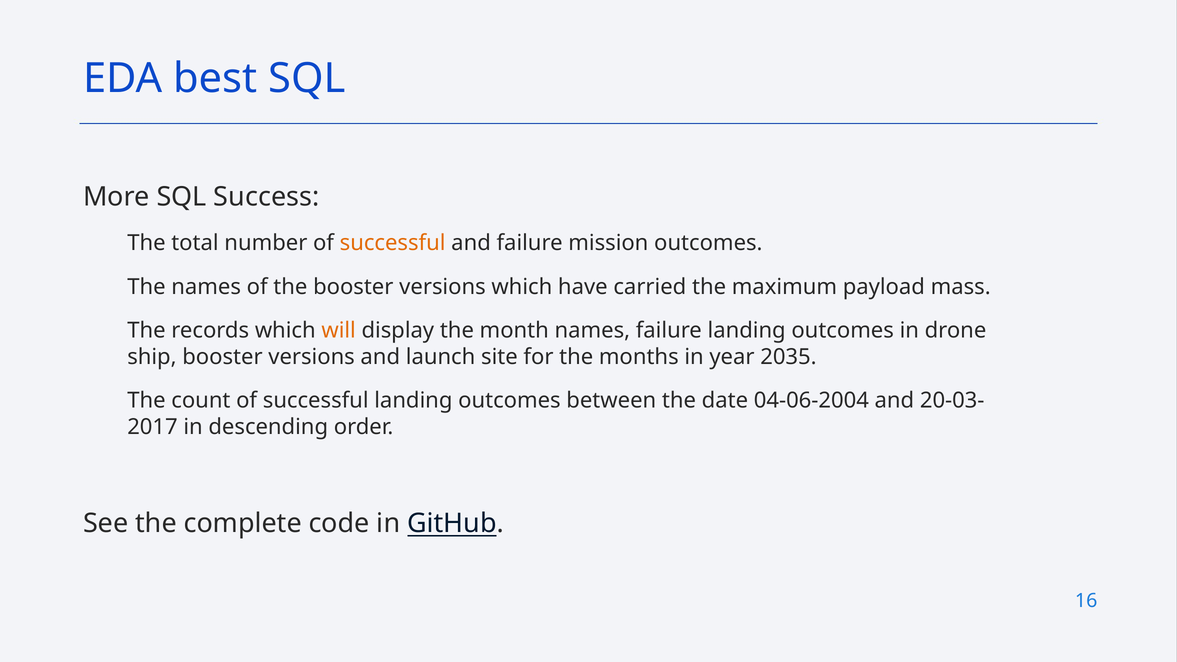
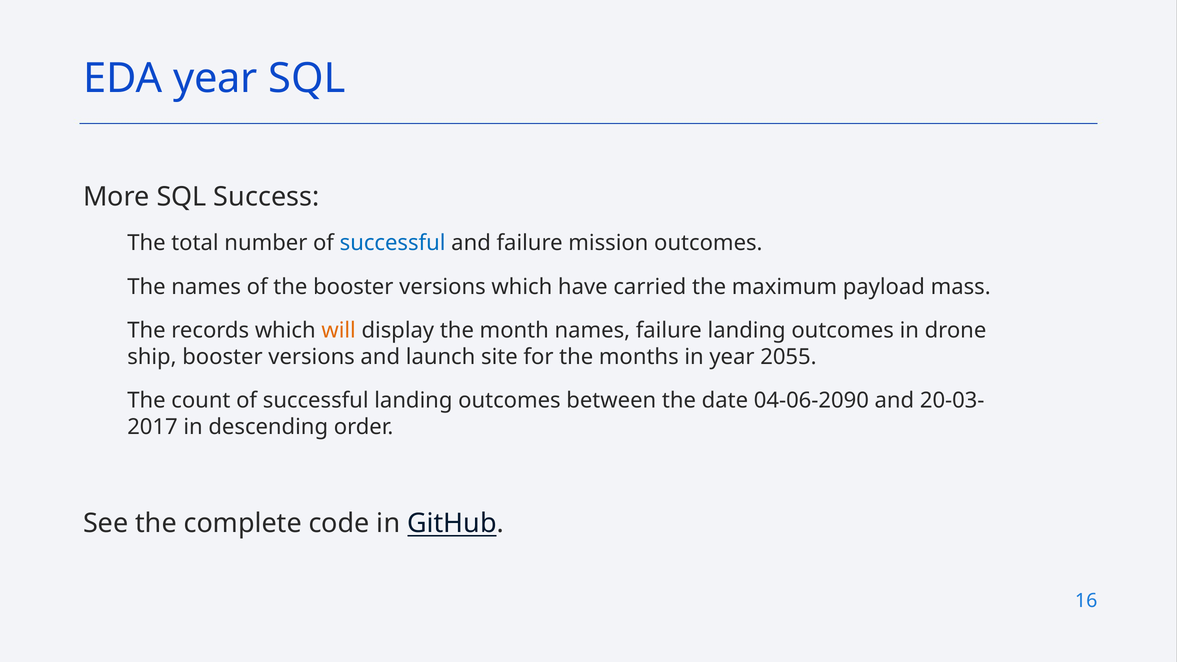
EDA best: best -> year
successful at (393, 243) colour: orange -> blue
2035: 2035 -> 2055
04-06-2004: 04-06-2004 -> 04-06-2090
